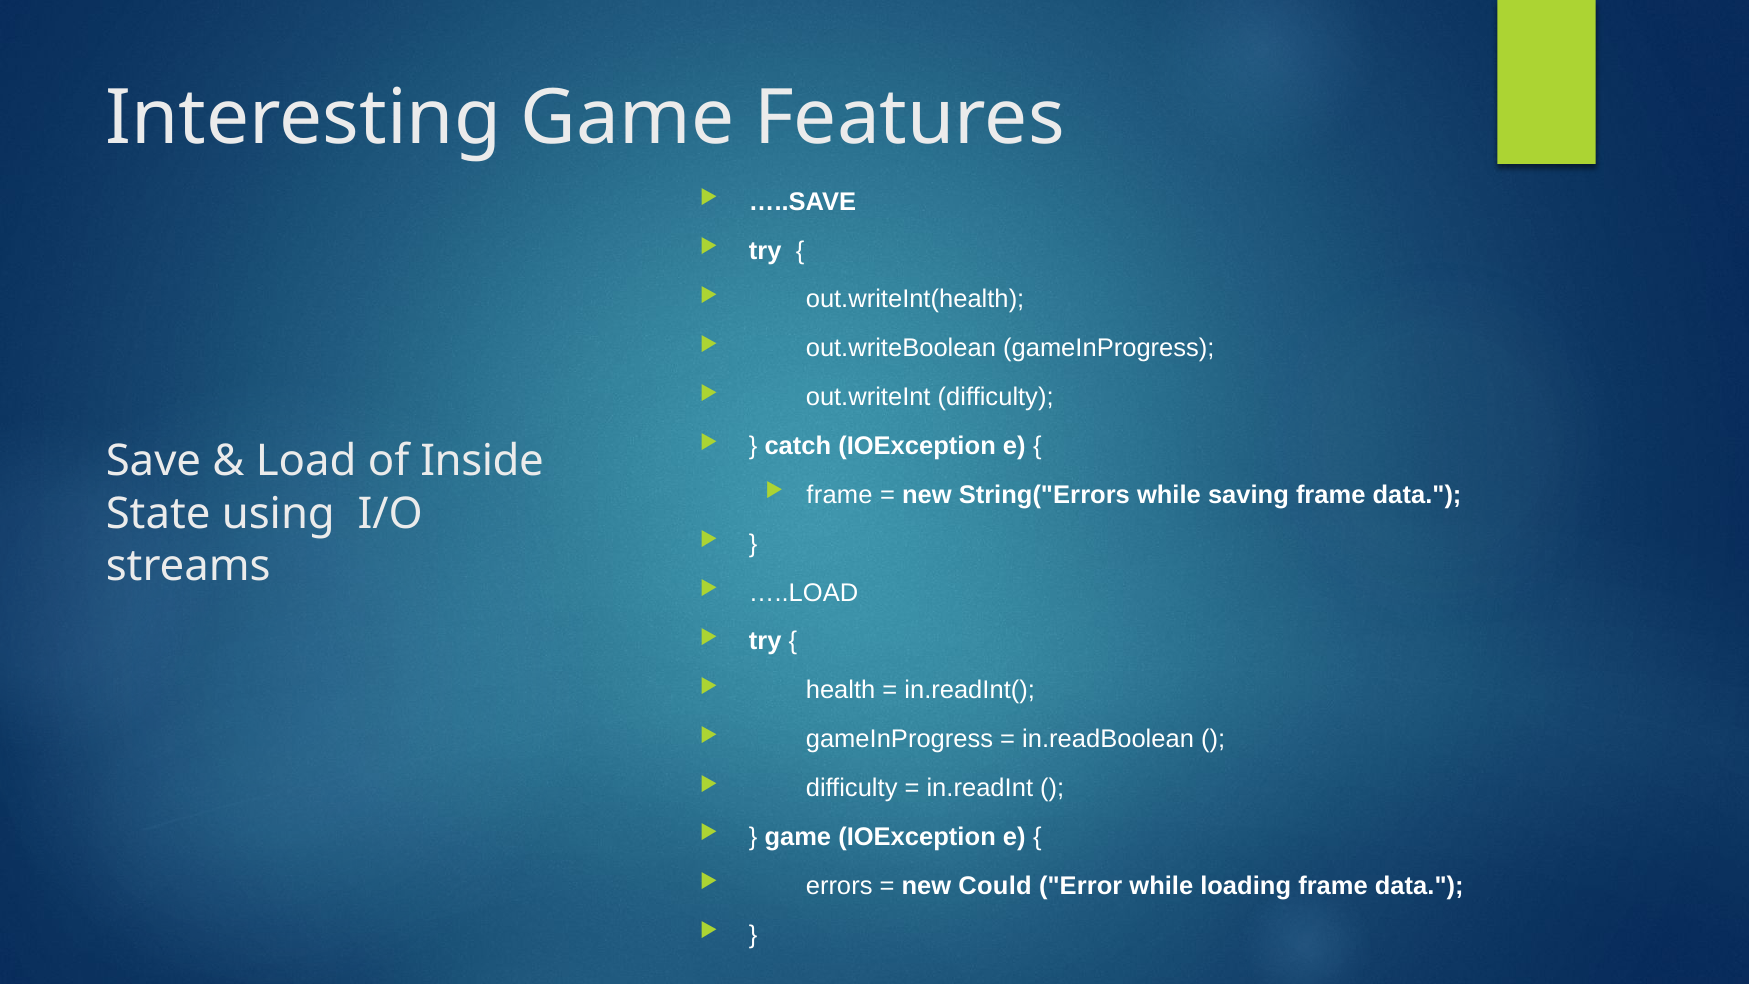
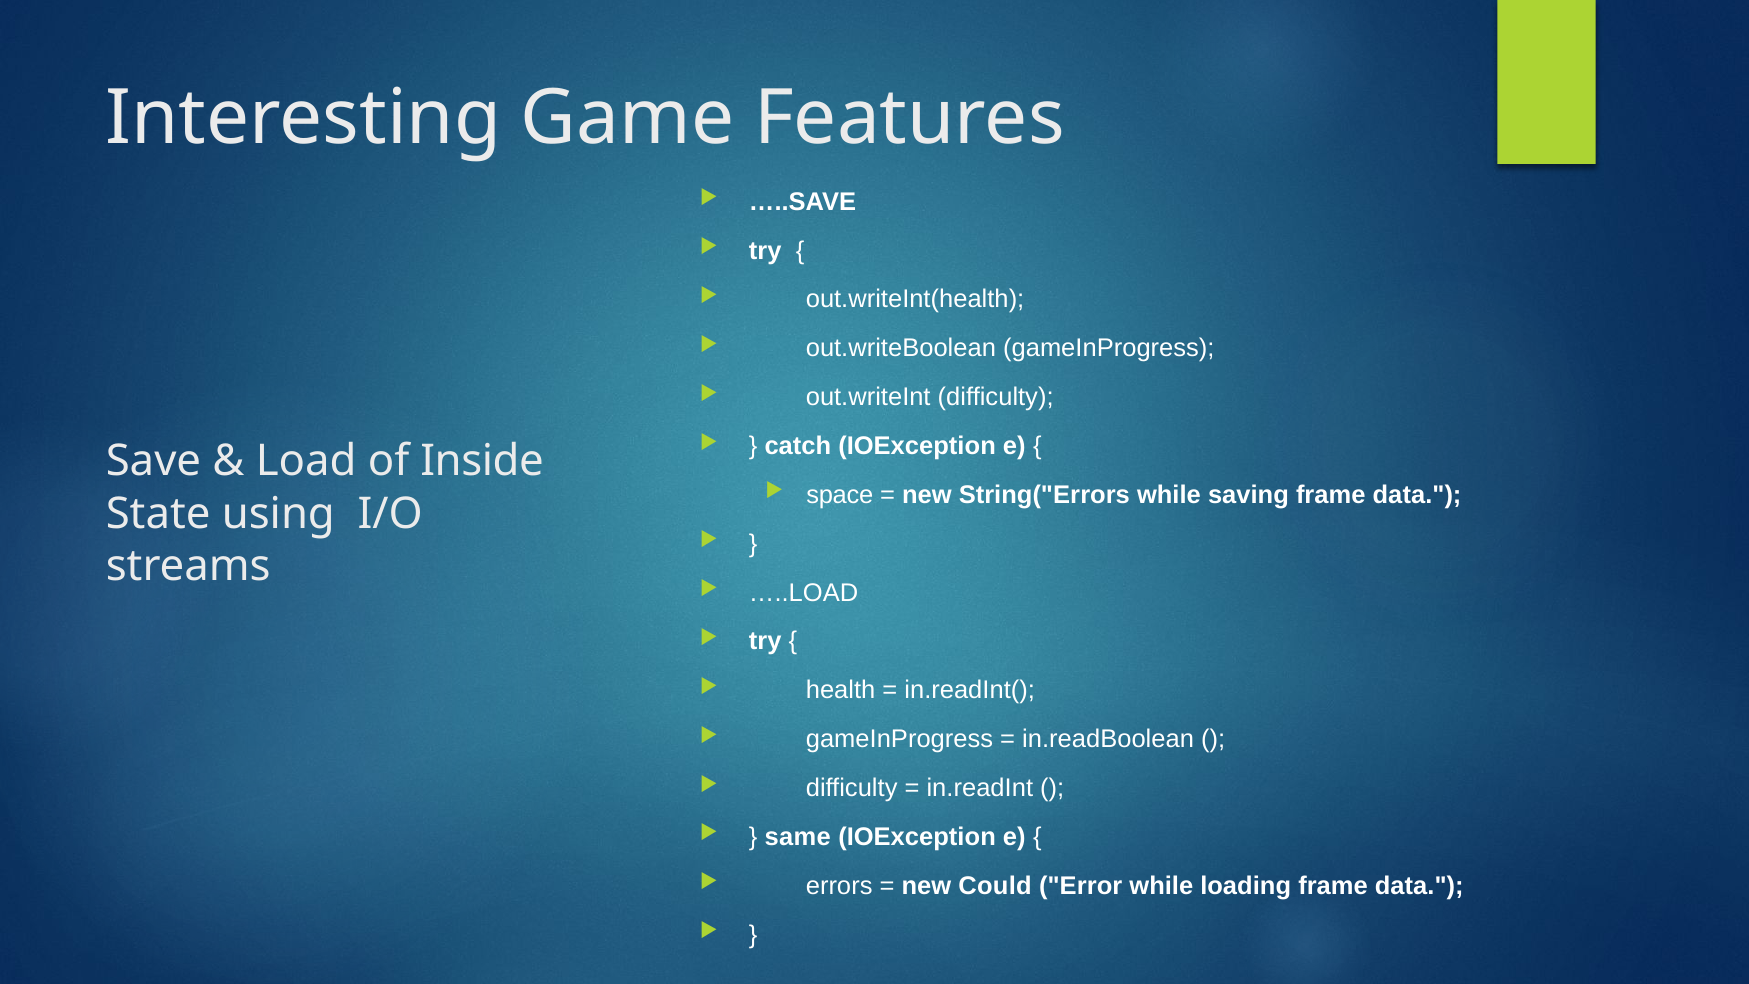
frame at (840, 495): frame -> space
game at (798, 837): game -> same
